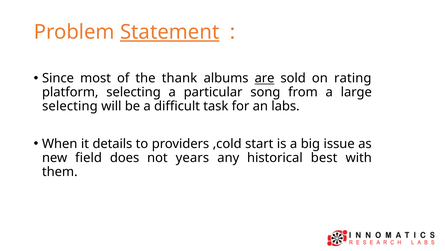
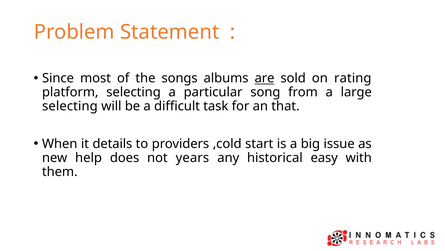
Statement underline: present -> none
thank: thank -> songs
labs: labs -> that
field: field -> help
best: best -> easy
